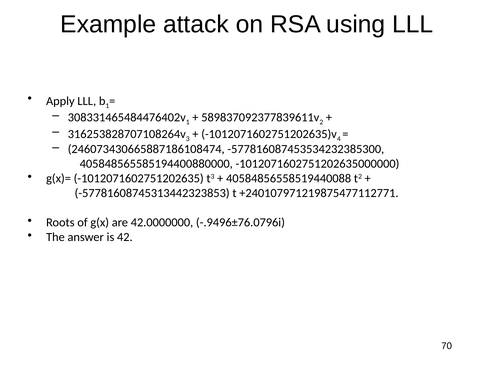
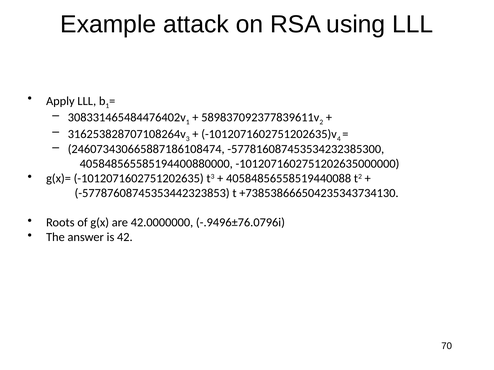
-57781608745313442323853: -57781608745313442323853 -> -57787608745353442323853
+240107971219875477112771: +240107971219875477112771 -> +738538666504235343734130
